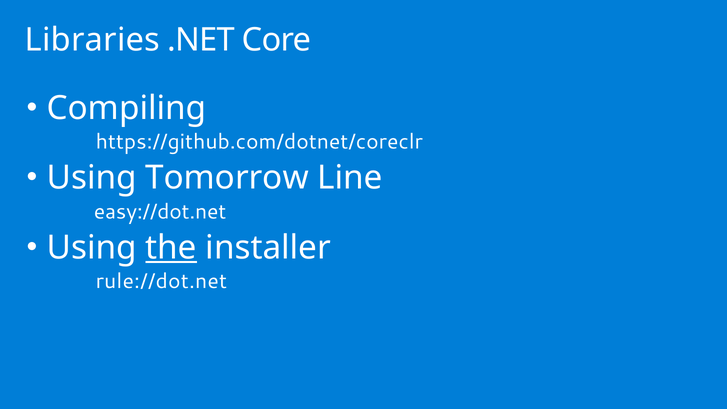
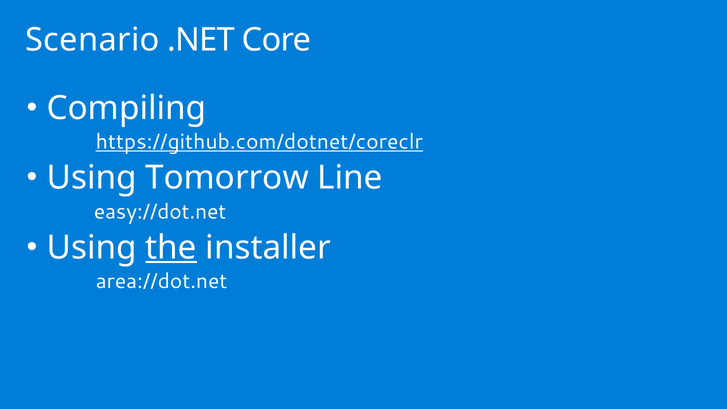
Libraries: Libraries -> Scenario
https://github.com/dotnet/coreclr underline: none -> present
rule://dot.net: rule://dot.net -> area://dot.net
